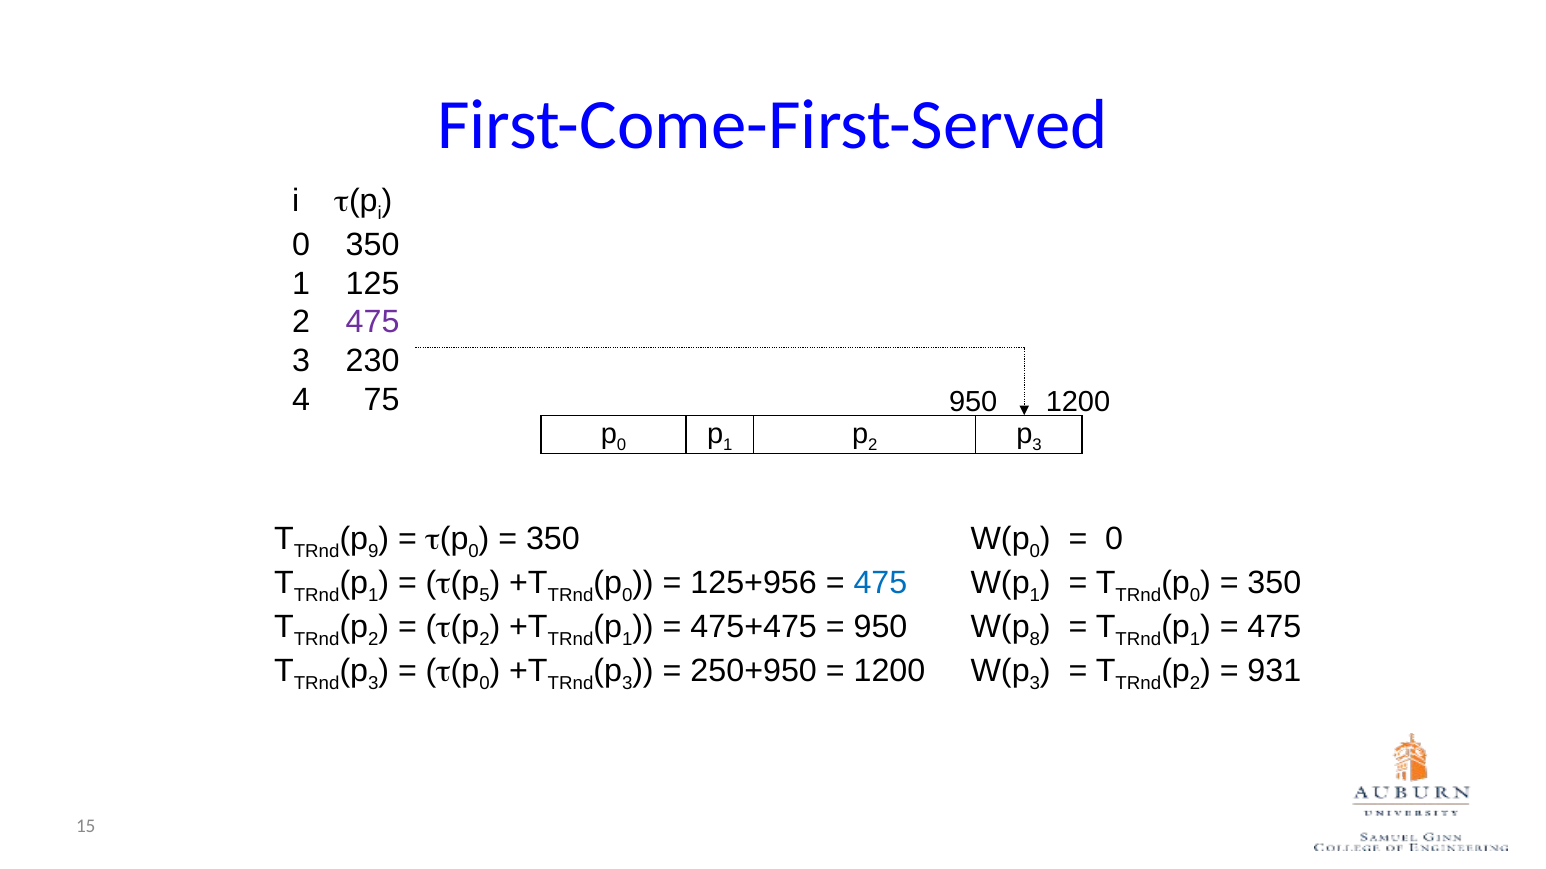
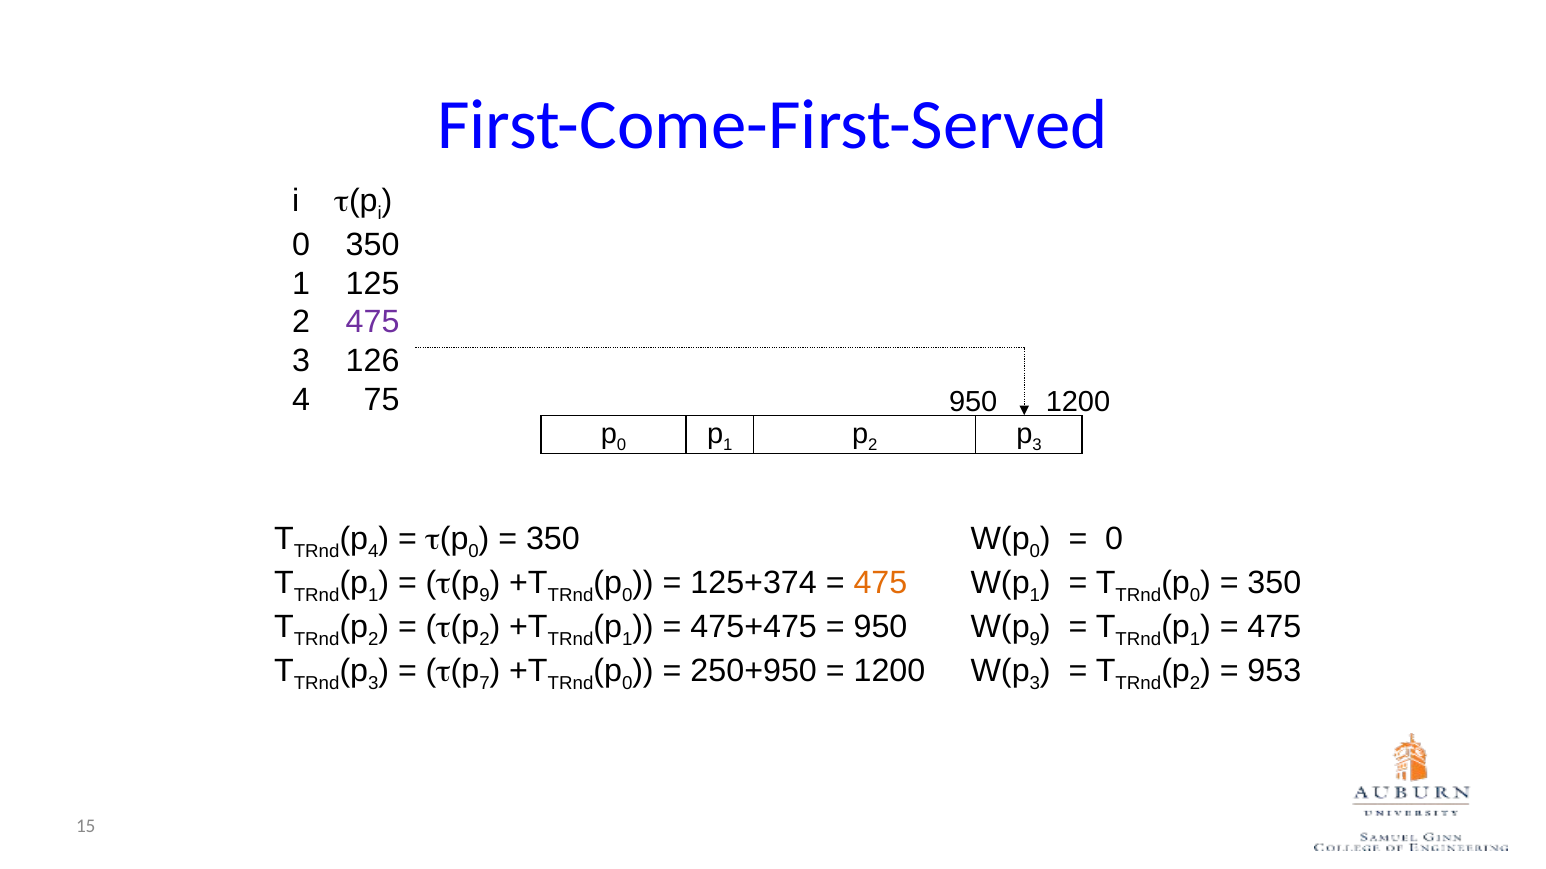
230: 230 -> 126
9 at (373, 552): 9 -> 4
5 at (485, 596): 5 -> 9
125+956: 125+956 -> 125+374
475 at (880, 583) colour: blue -> orange
8 at (1035, 640): 8 -> 9
0 at (485, 684): 0 -> 7
3 at (627, 684): 3 -> 0
931: 931 -> 953
